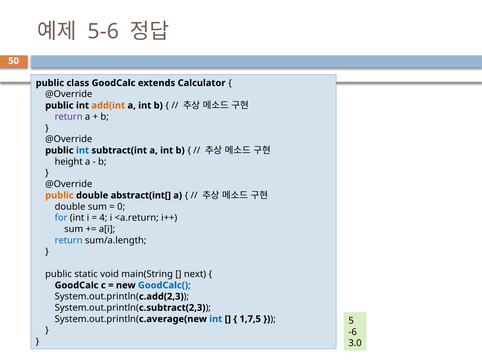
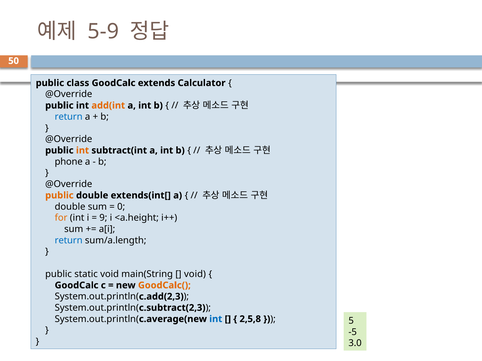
5-6: 5-6 -> 5-9
return at (69, 117) colour: purple -> blue
int at (83, 151) colour: blue -> orange
height: height -> phone
abstract(int[: abstract(int[ -> extends(int[
for colour: blue -> orange
4: 4 -> 9
<a.return: <a.return -> <a.height
next at (195, 274): next -> void
GoodCalc( colour: blue -> orange
1,7,5: 1,7,5 -> 2,5,8
-6: -6 -> -5
